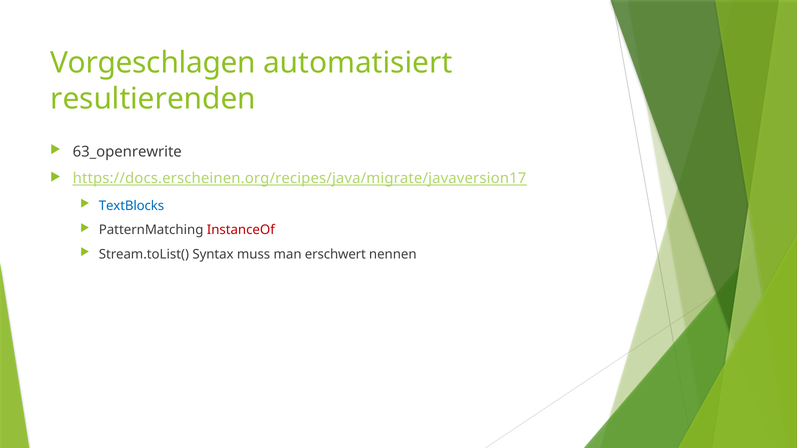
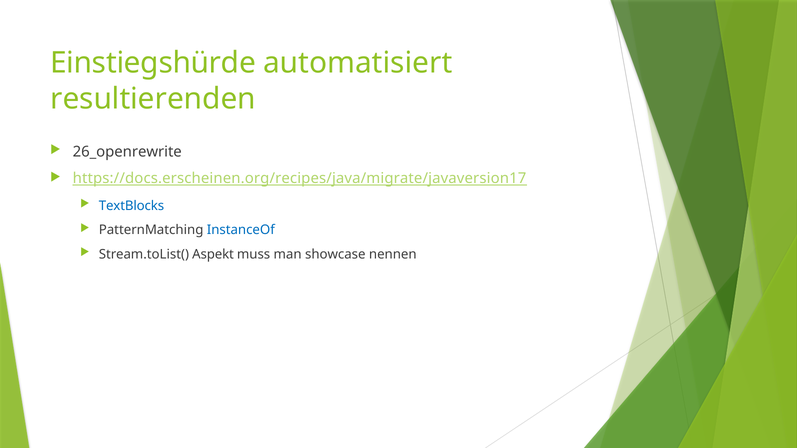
Vorgeschlagen: Vorgeschlagen -> Einstiegshürde
63_openrewrite: 63_openrewrite -> 26_openrewrite
InstanceOf colour: red -> blue
Syntax: Syntax -> Aspekt
erschwert: erschwert -> showcase
